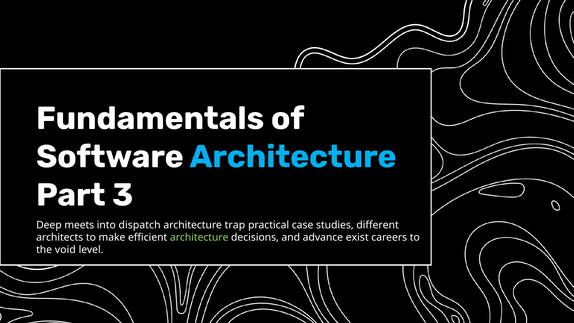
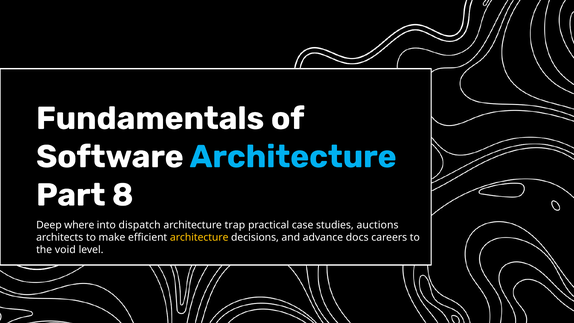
3: 3 -> 8
meets: meets -> where
different: different -> auctions
architecture at (199, 237) colour: light green -> yellow
exist: exist -> docs
